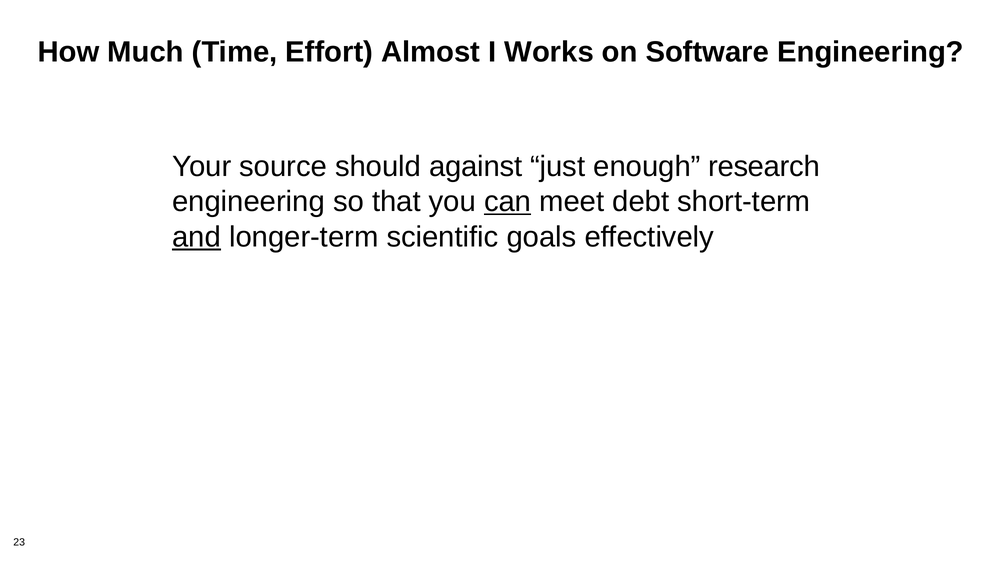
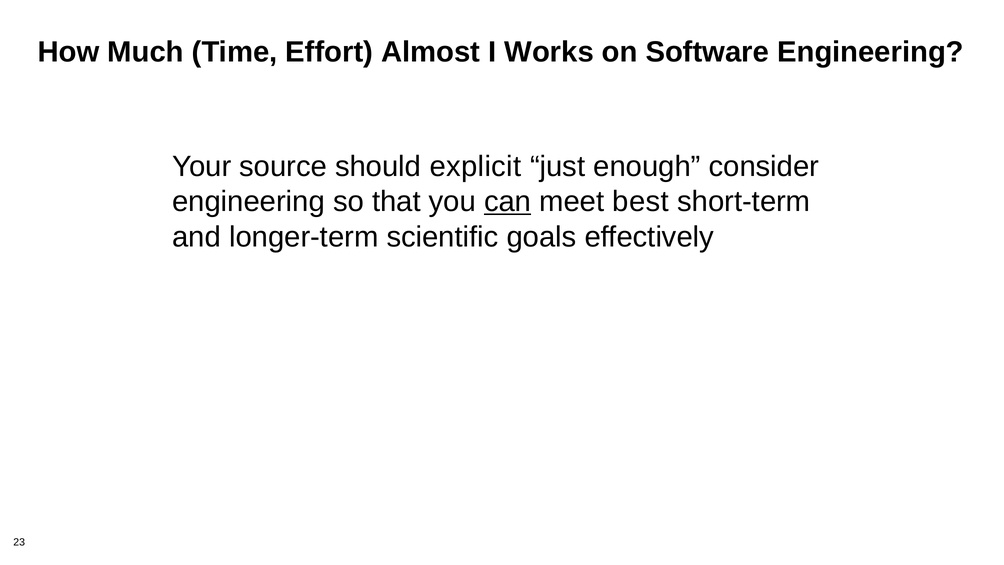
against: against -> explicit
research: research -> consider
debt: debt -> best
and underline: present -> none
